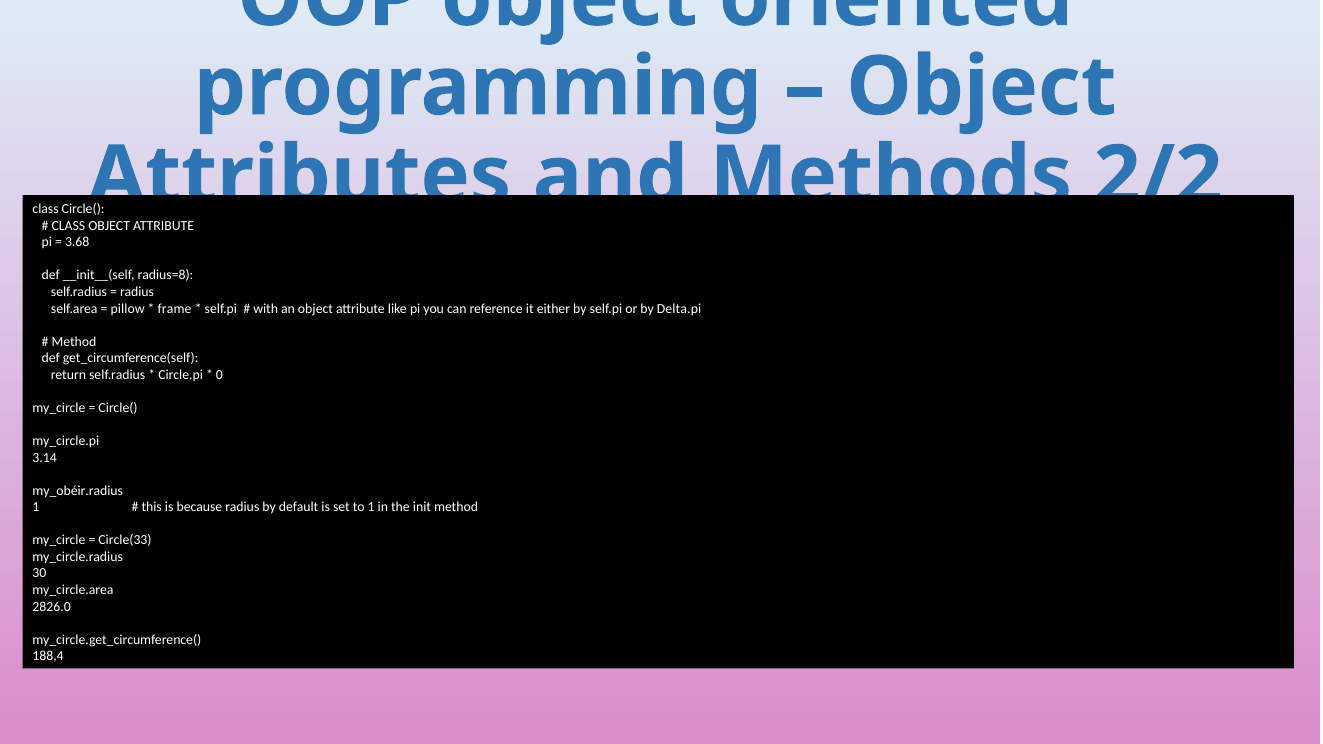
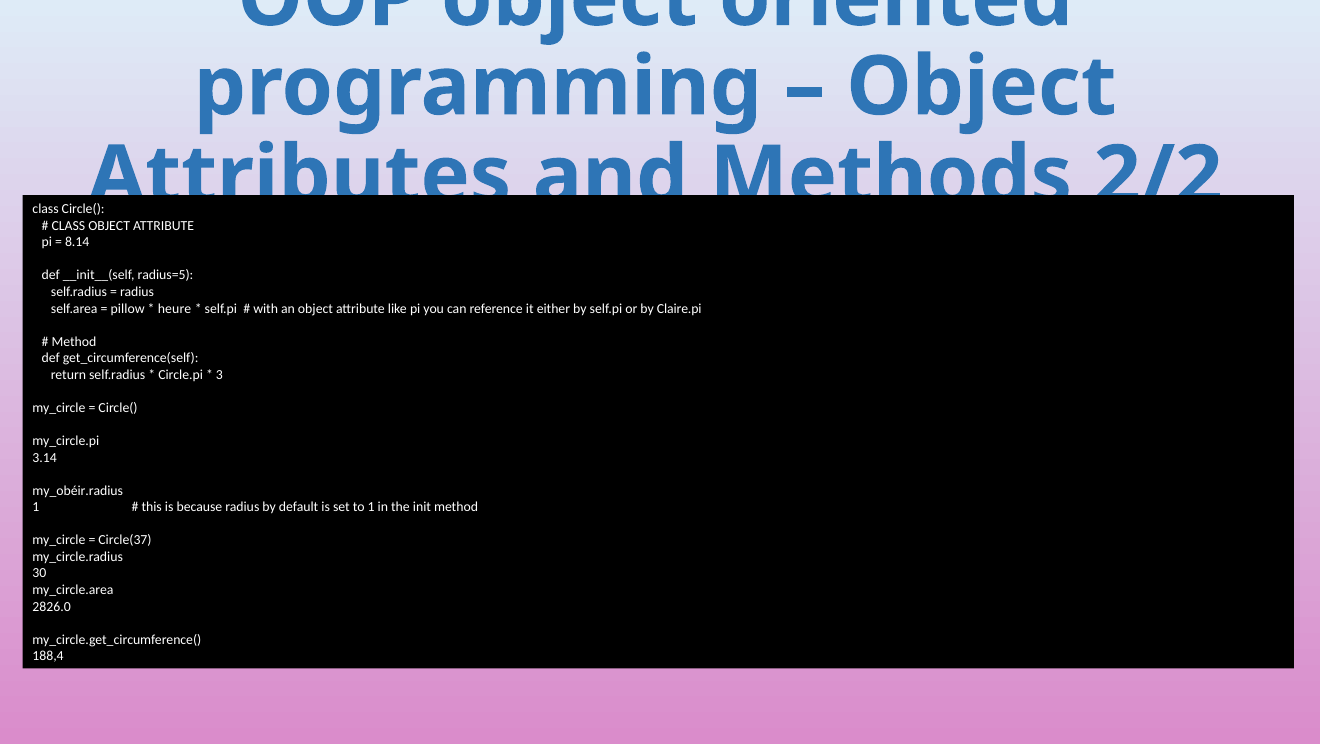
3.68: 3.68 -> 8.14
radius=8: radius=8 -> radius=5
frame: frame -> heure
Delta.pi: Delta.pi -> Claire.pi
0: 0 -> 3
Circle(33: Circle(33 -> Circle(37
